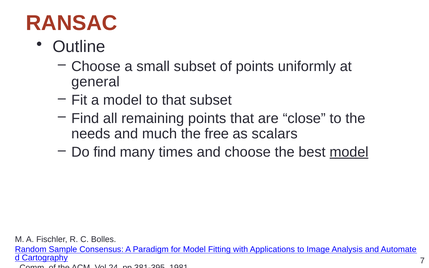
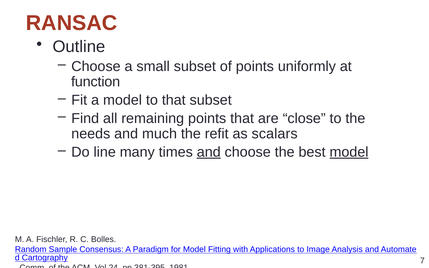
general: general -> function
free: free -> refit
Do find: find -> line
and at (209, 152) underline: none -> present
